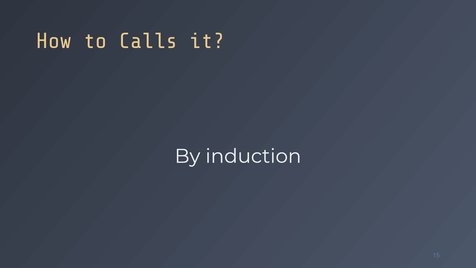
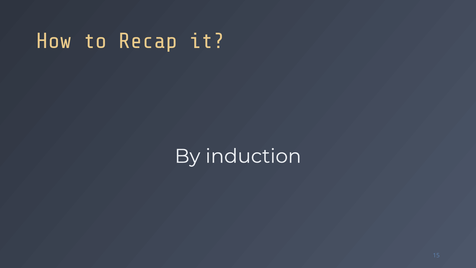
Calls: Calls -> Recap
